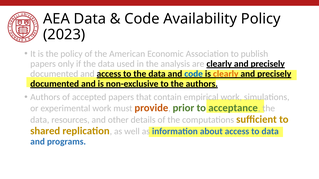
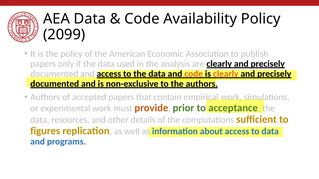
2023: 2023 -> 2099
code at (194, 74) colour: blue -> orange
shared: shared -> figures
